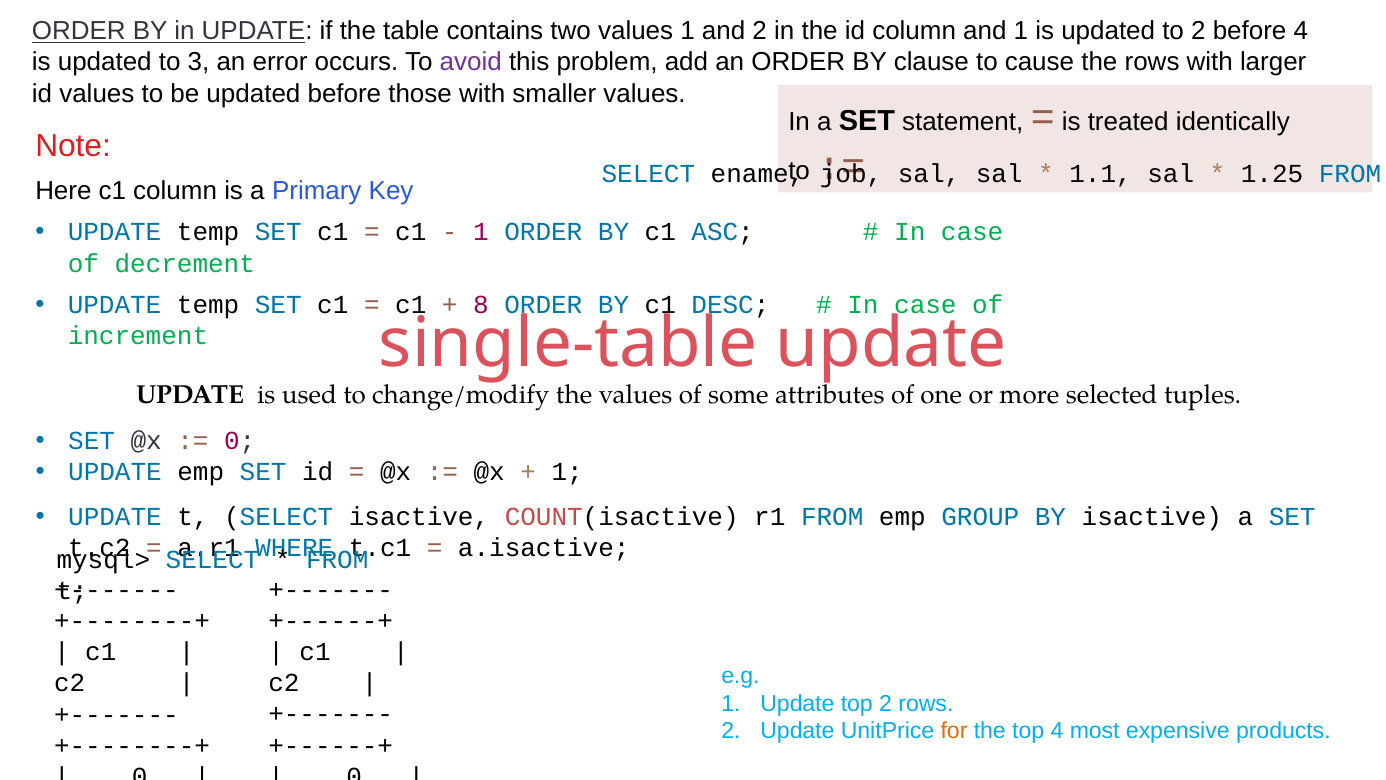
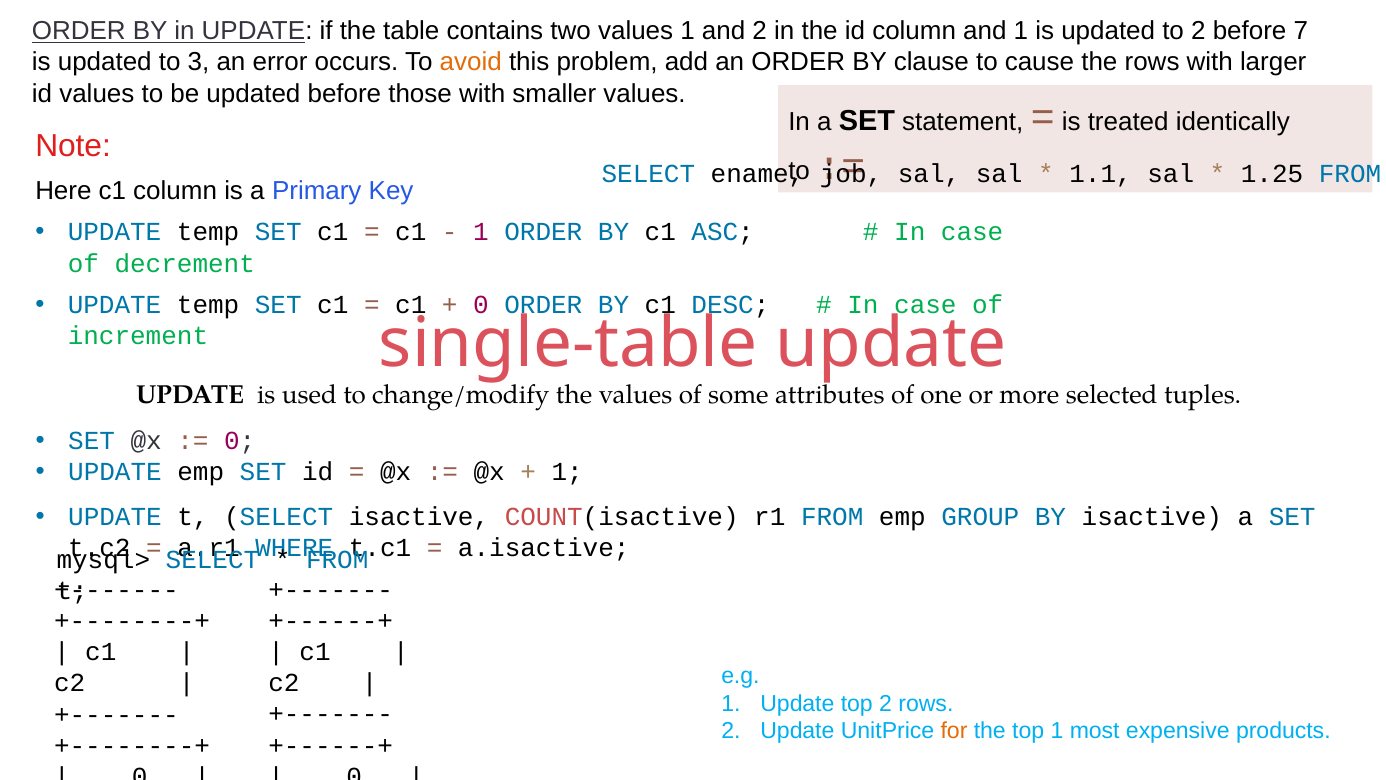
before 4: 4 -> 7
avoid colour: purple -> orange
8 at (481, 305): 8 -> 0
top 4: 4 -> 1
